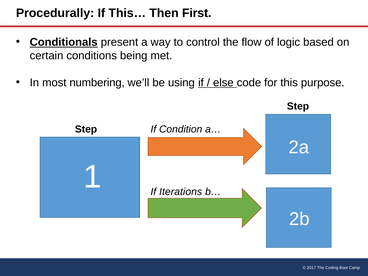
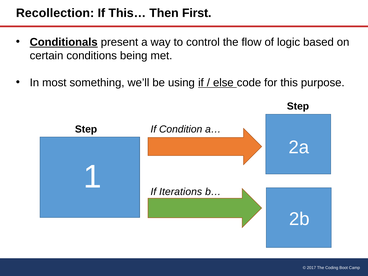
Procedurally: Procedurally -> Recollection
numbering: numbering -> something
